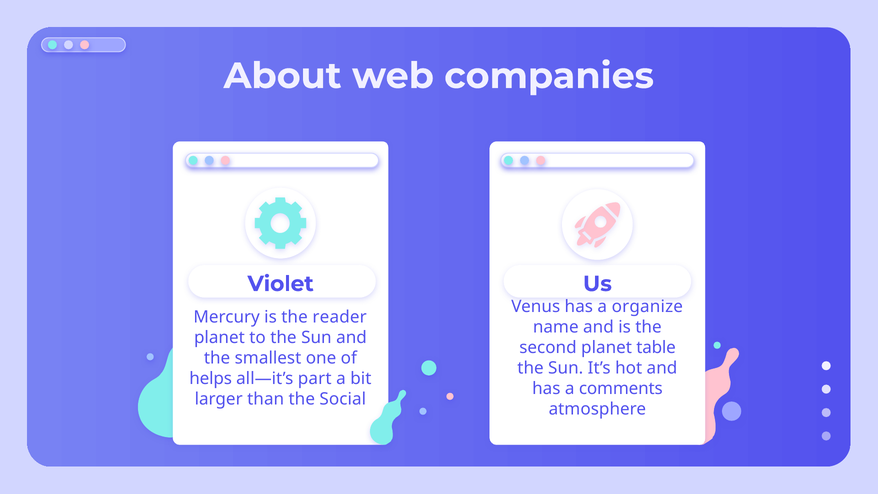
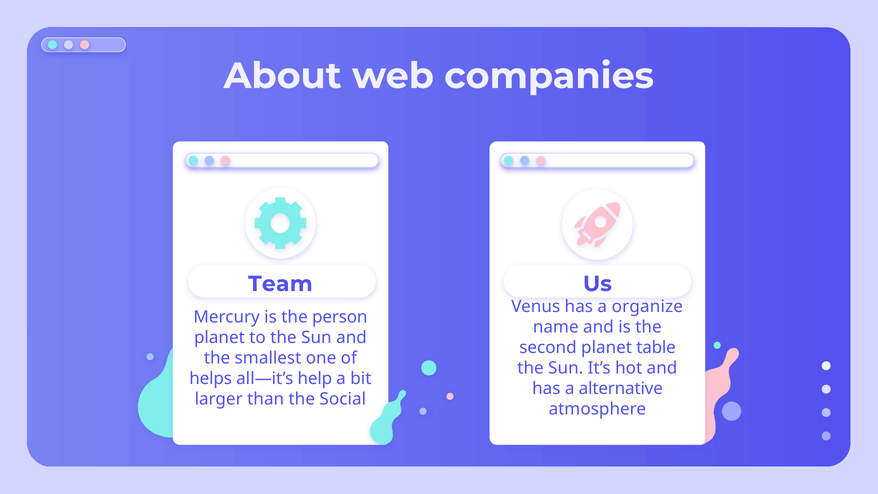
Violet: Violet -> Team
reader: reader -> person
part: part -> help
comments: comments -> alternative
